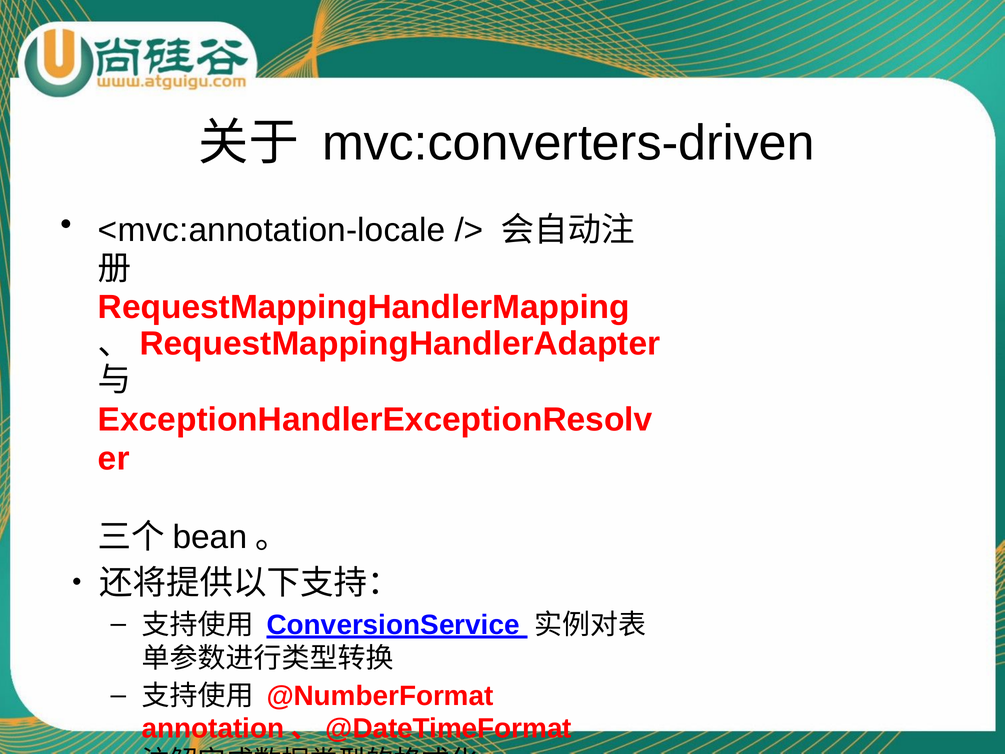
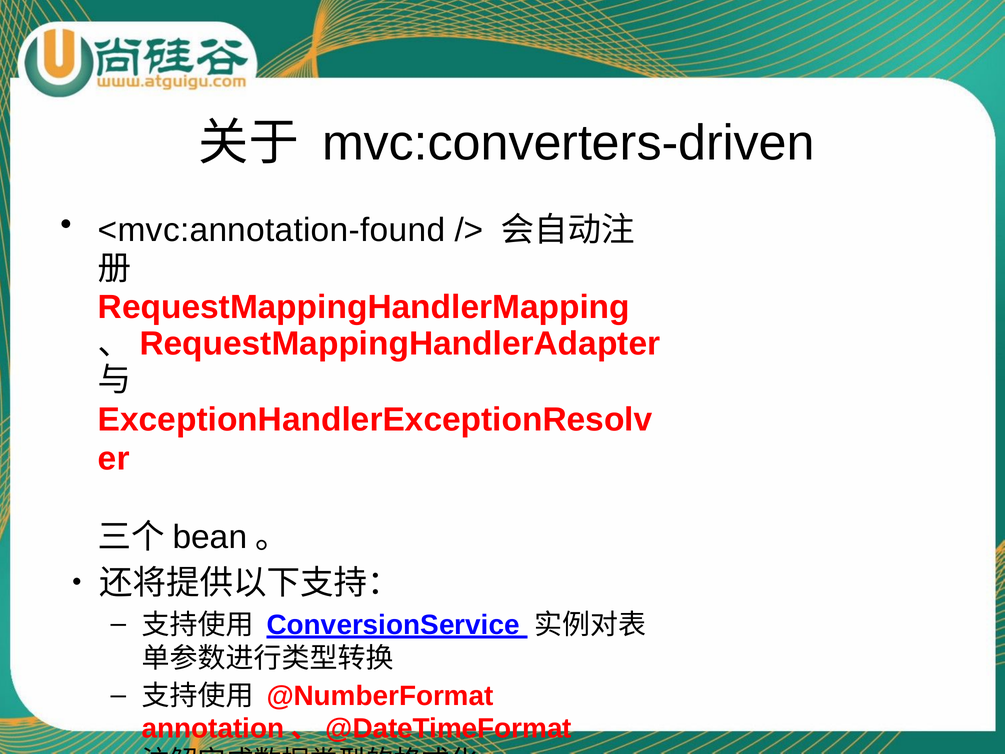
<mvc:annotation-locale: <mvc:annotation-locale -> <mvc:annotation-found
